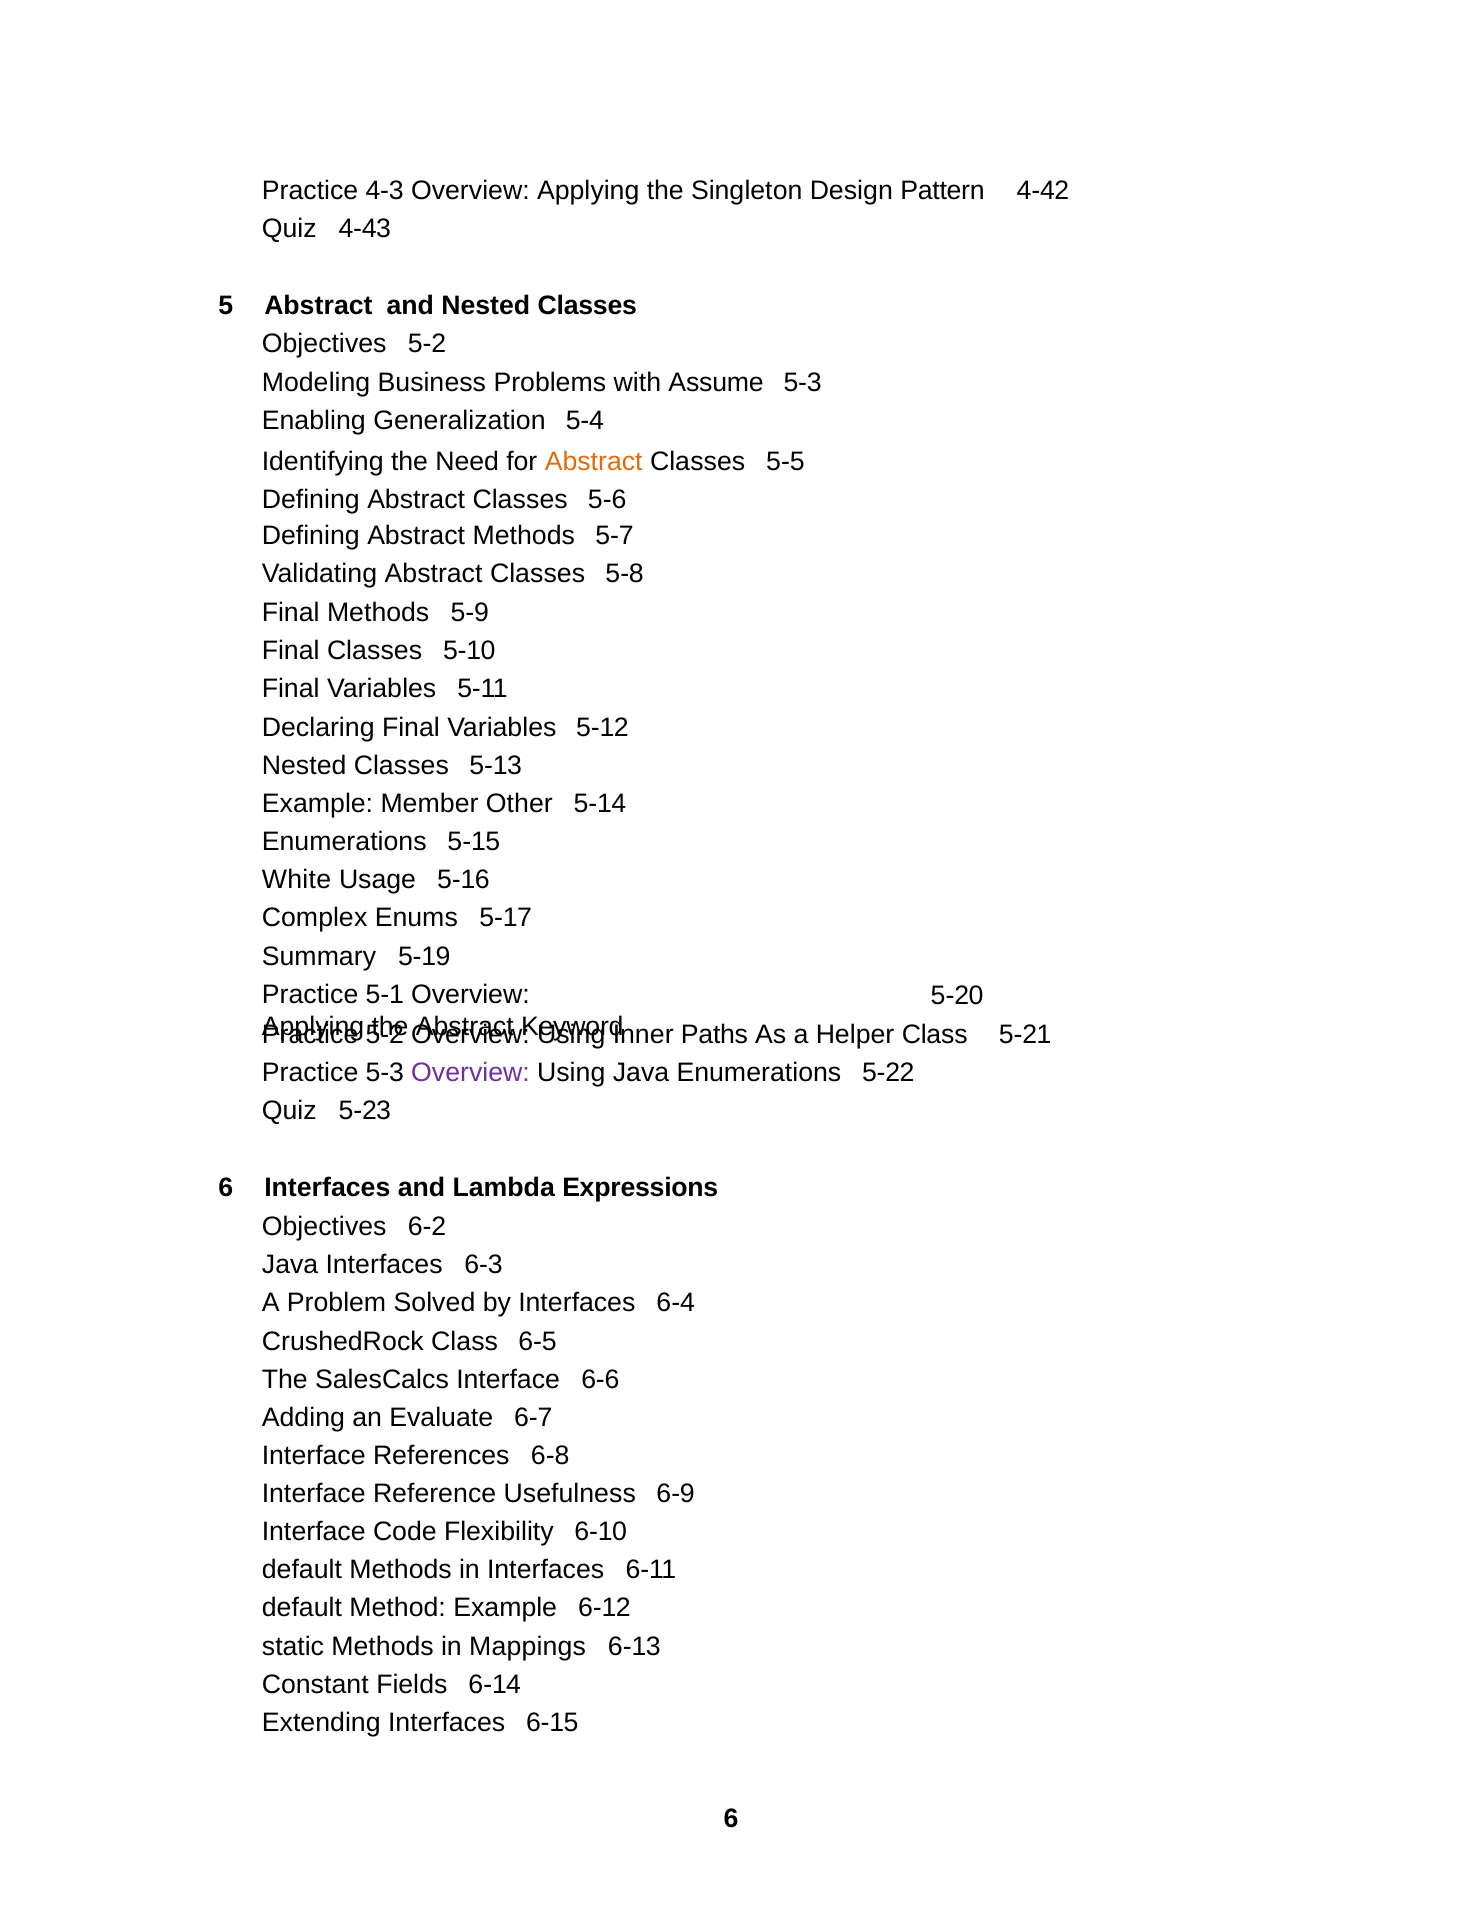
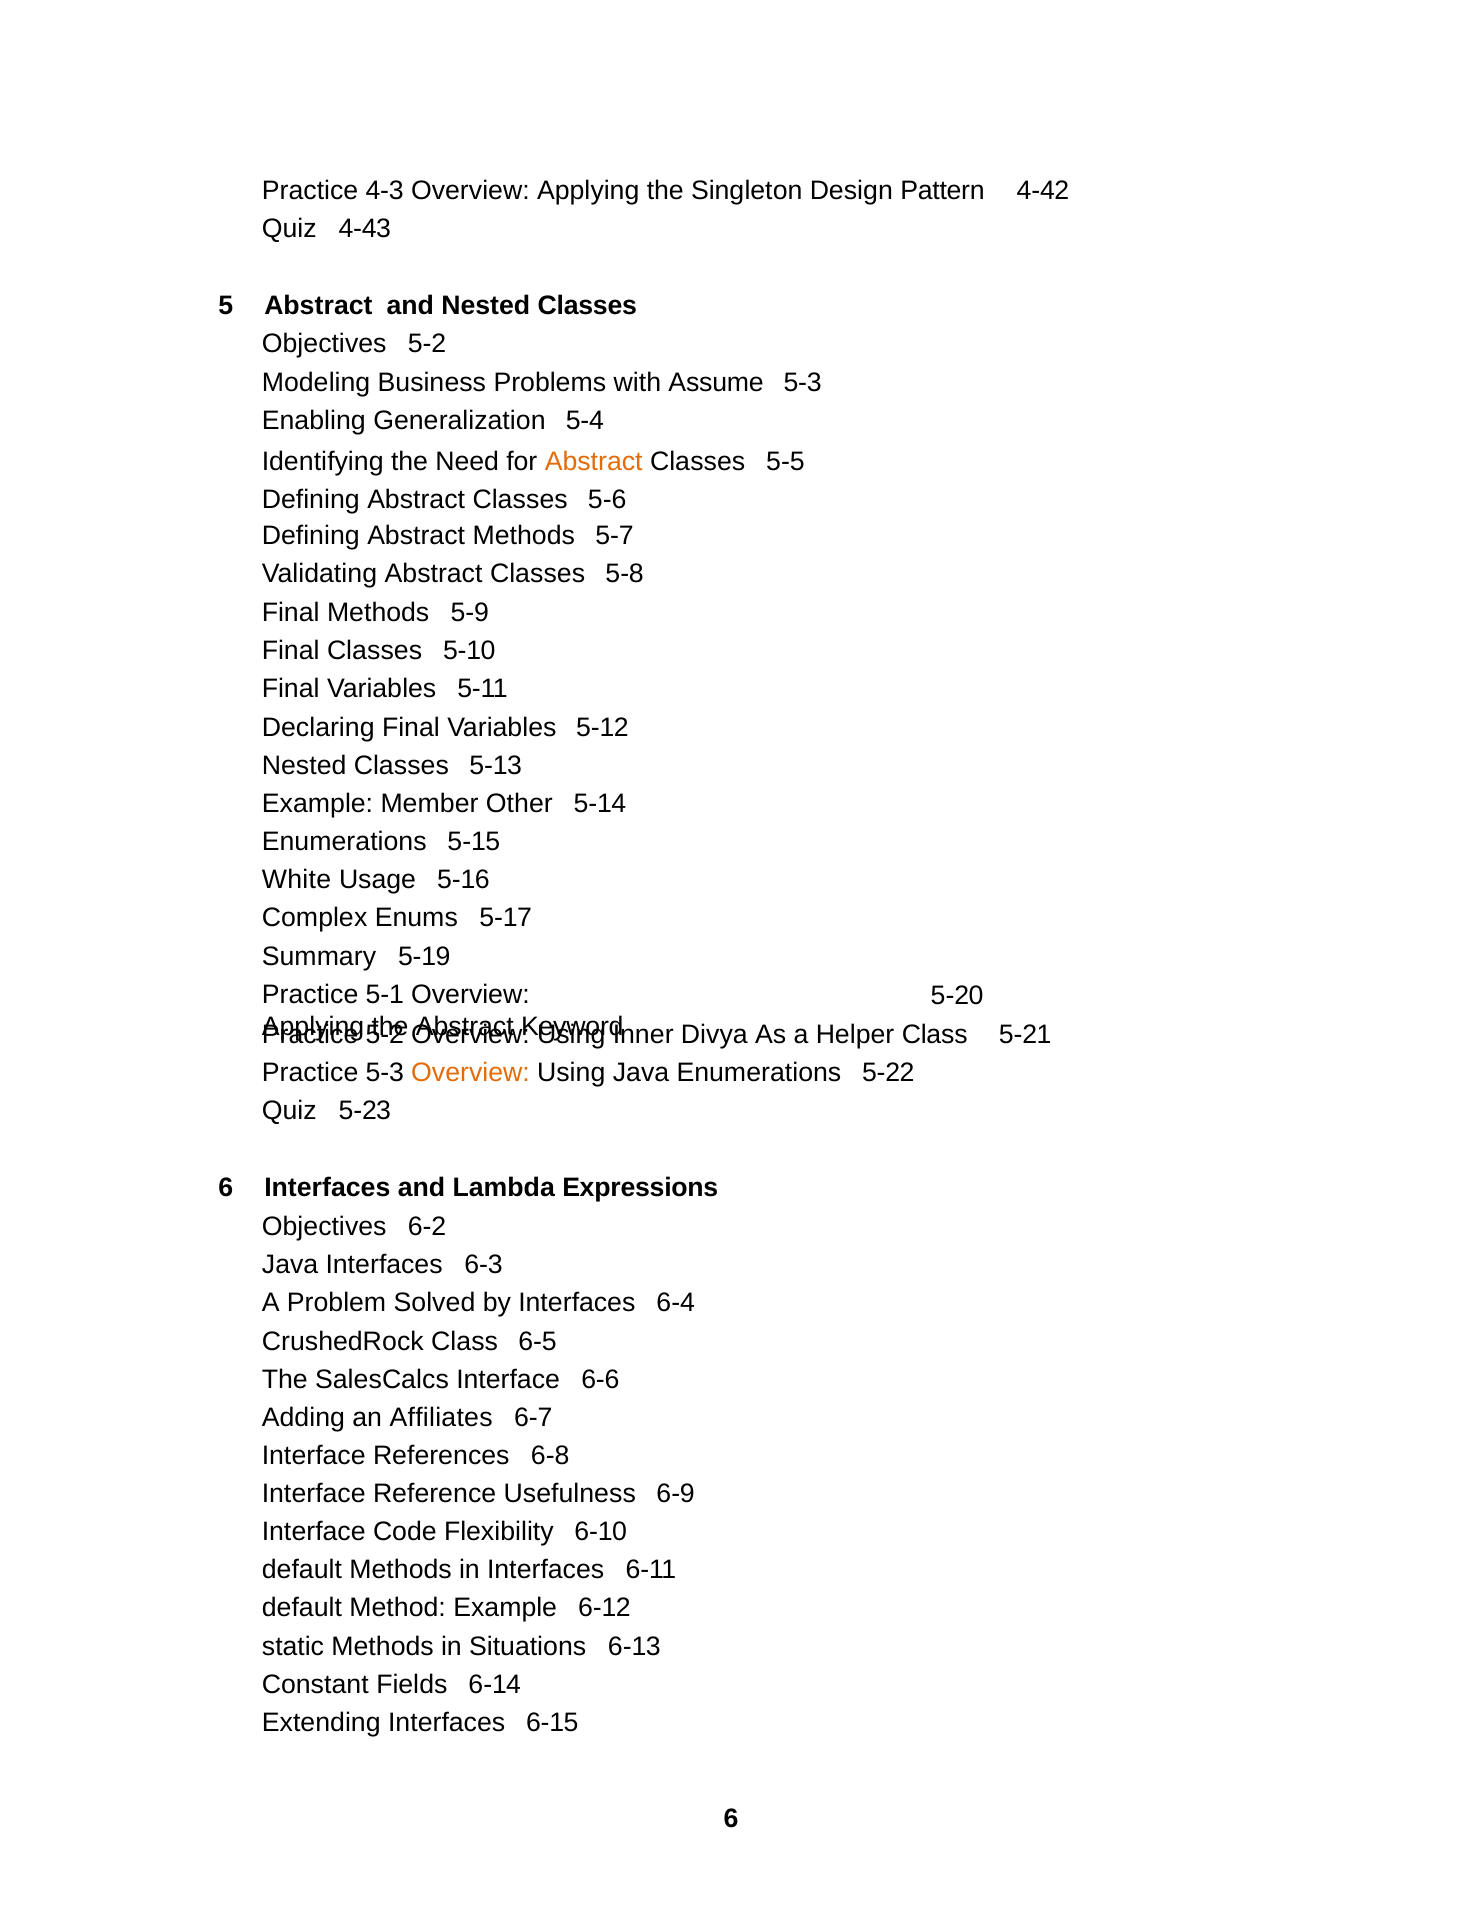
Paths: Paths -> Divya
Overview at (471, 1072) colour: purple -> orange
Evaluate: Evaluate -> Affiliates
Mappings: Mappings -> Situations
